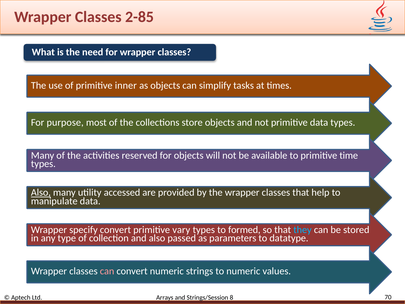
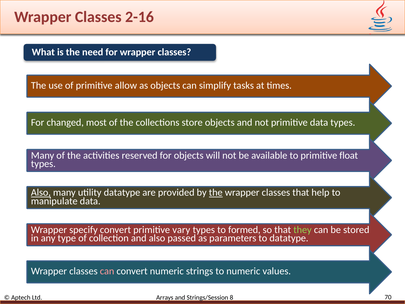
2-85: 2-85 -> 2-16
inner: inner -> allow
purpose: purpose -> changed
time: time -> float
utility accessed: accessed -> datatype
the at (216, 192) underline: none -> present
they colour: light blue -> light green
